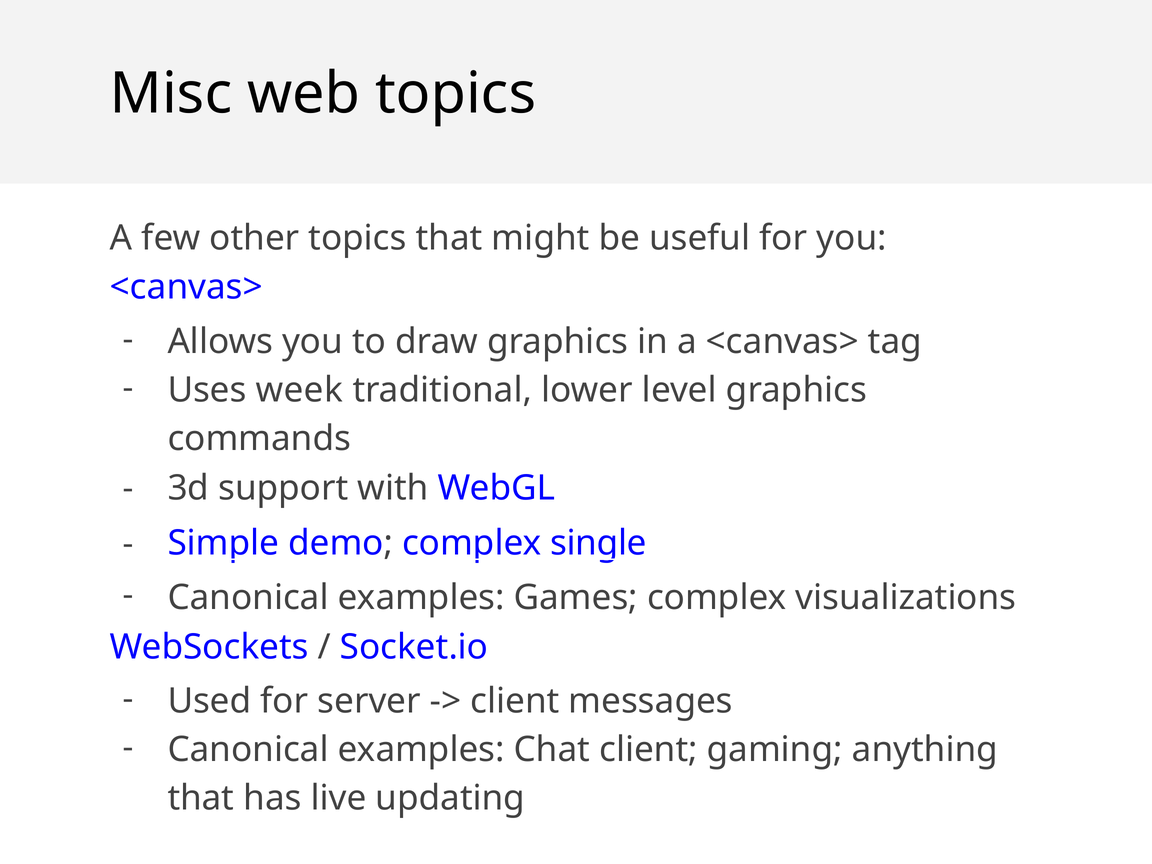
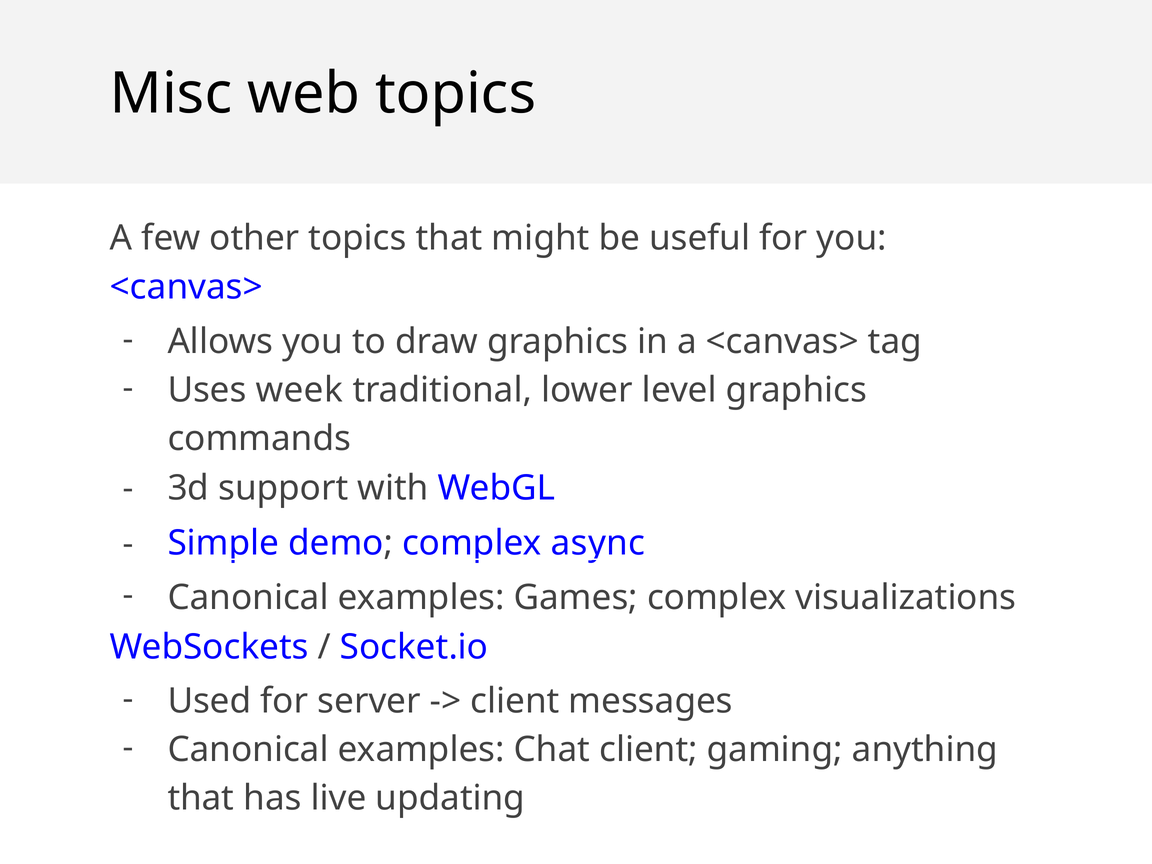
single: single -> async
